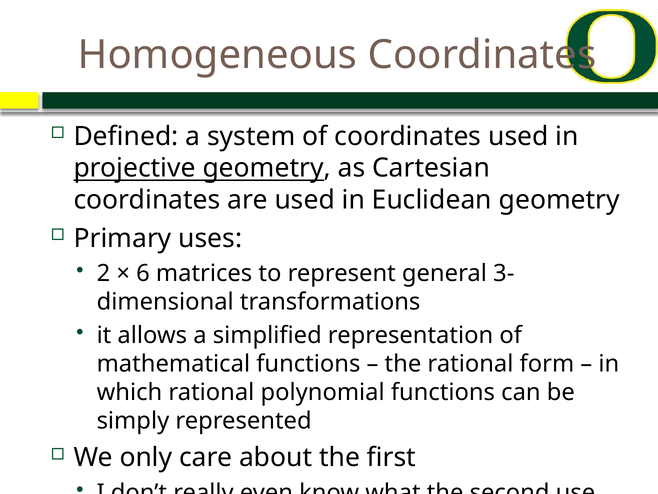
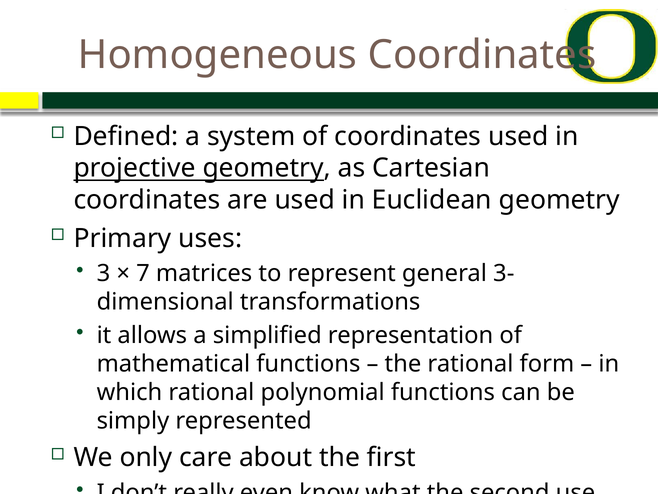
2: 2 -> 3
6: 6 -> 7
